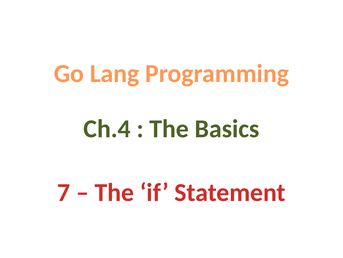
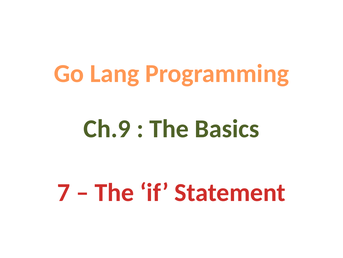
Ch.4: Ch.4 -> Ch.9
